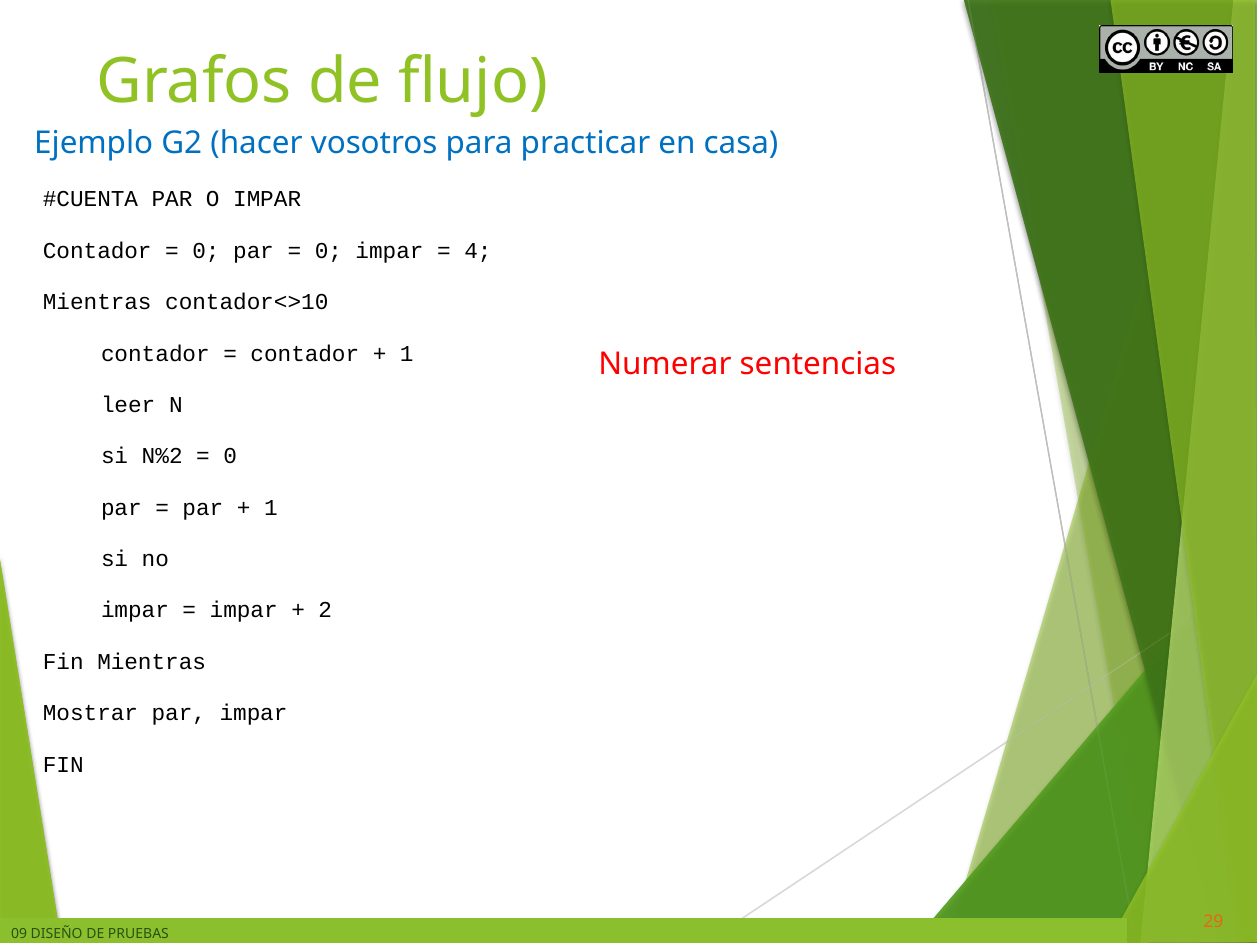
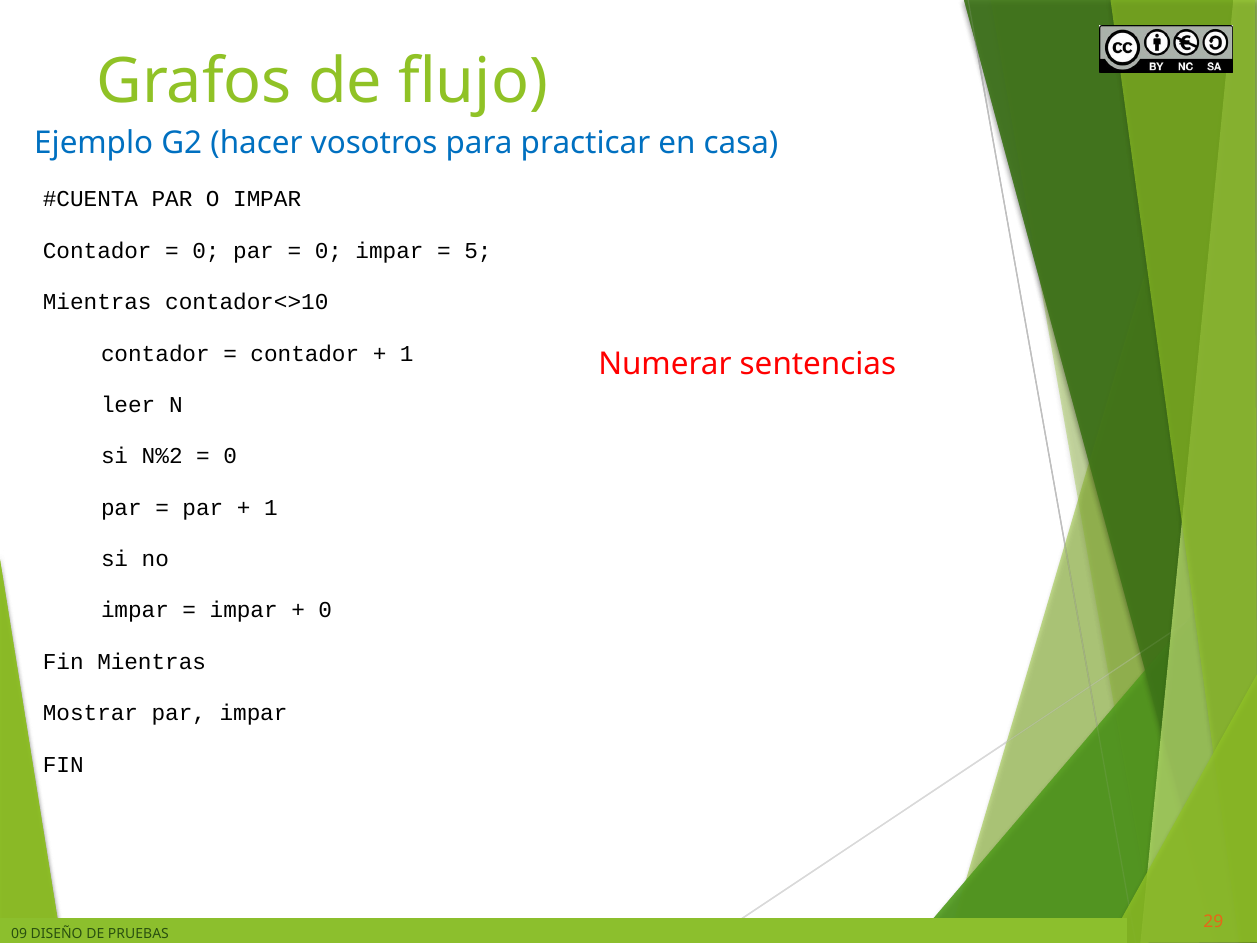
4: 4 -> 5
2 at (325, 610): 2 -> 0
